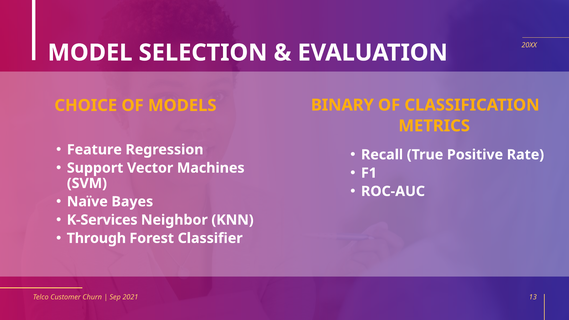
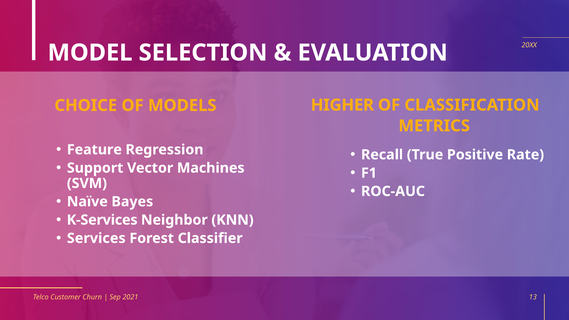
BINARY: BINARY -> HIGHER
Through: Through -> Services
